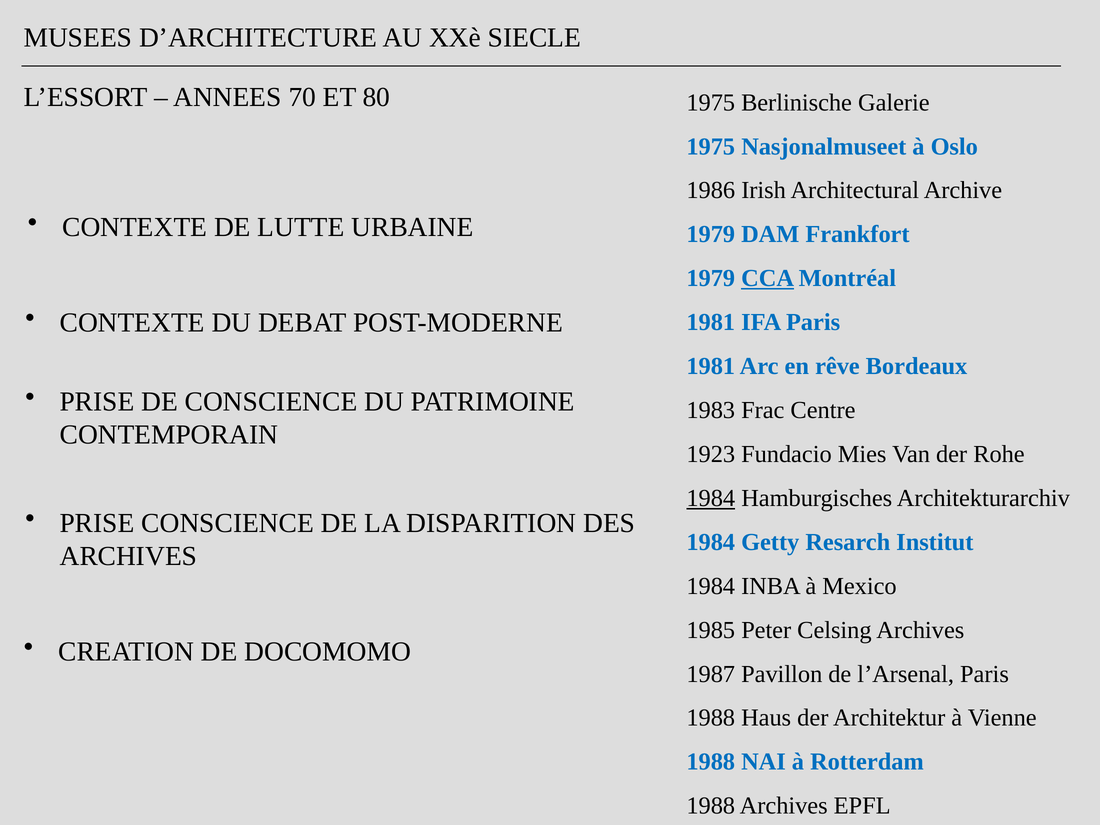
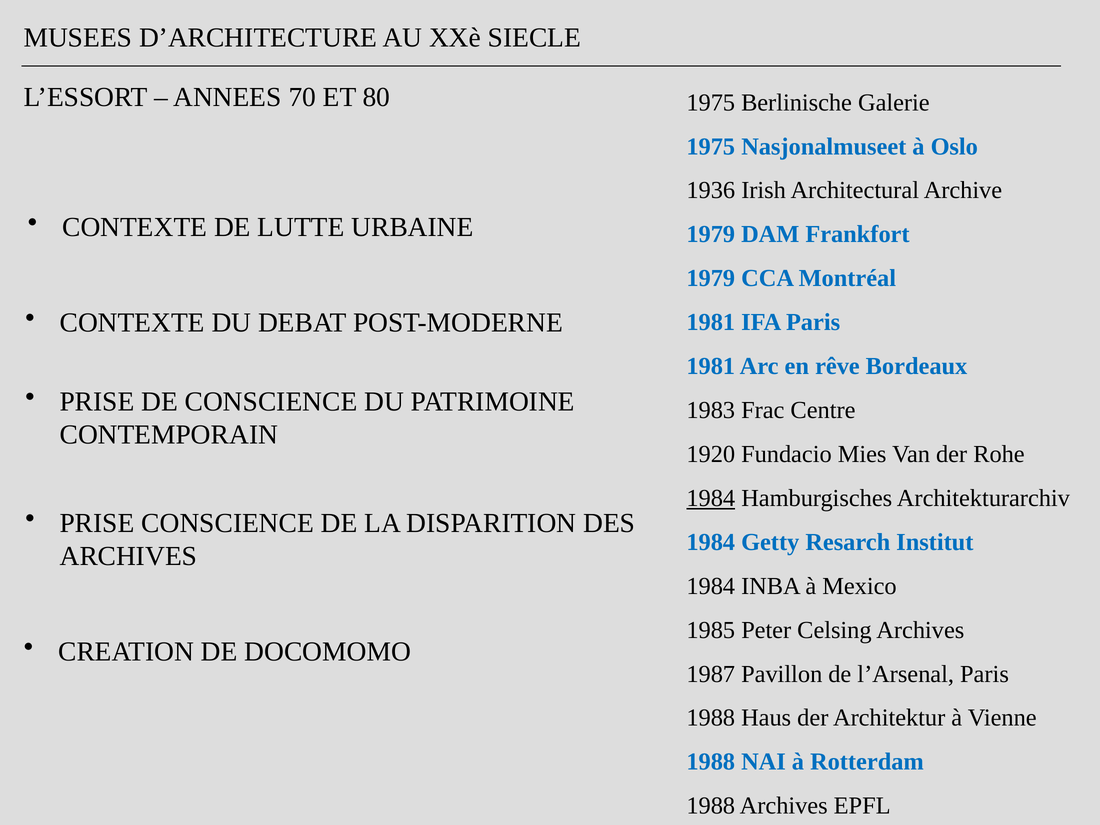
1986: 1986 -> 1936
CCA underline: present -> none
1923: 1923 -> 1920
